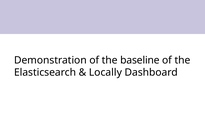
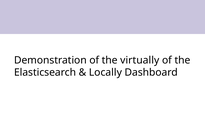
baseline: baseline -> virtually
